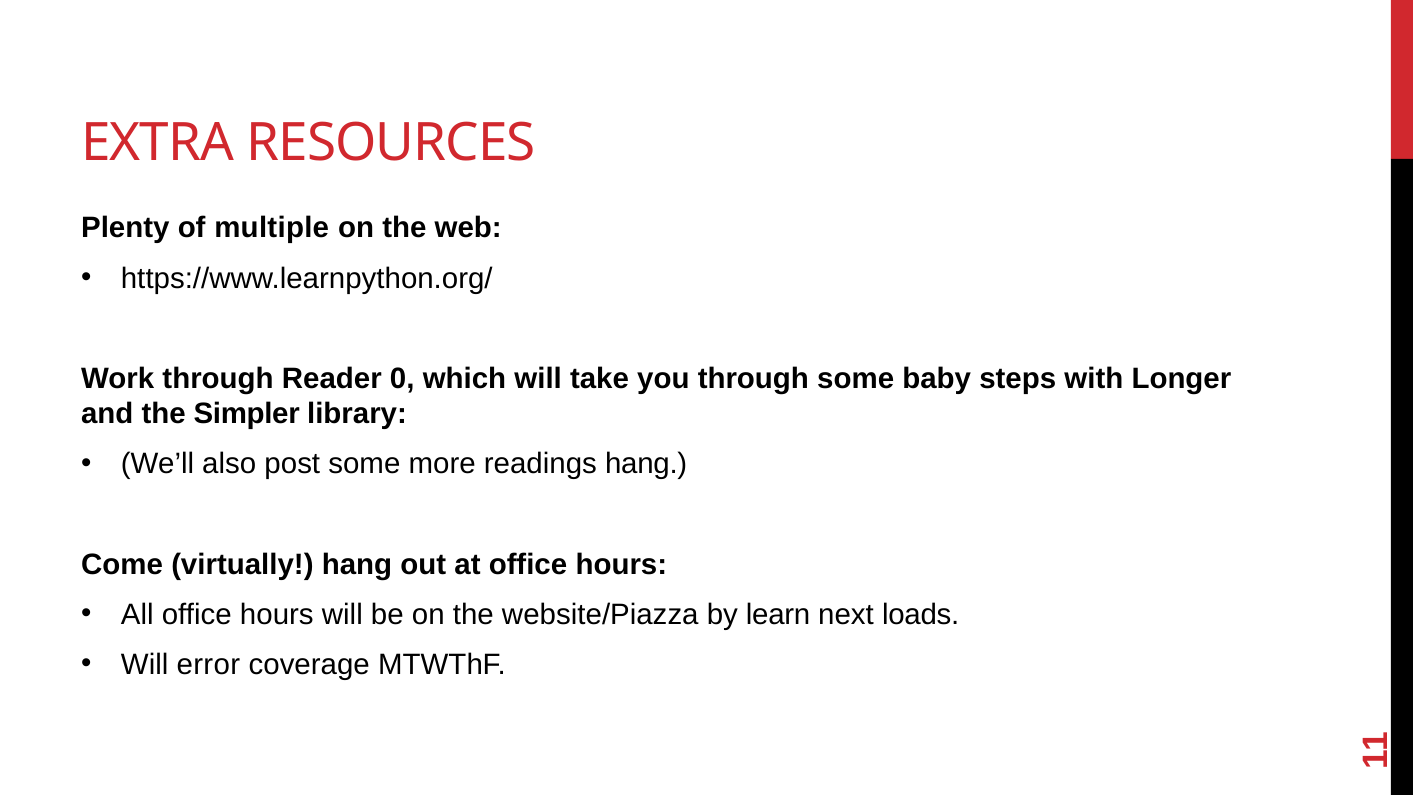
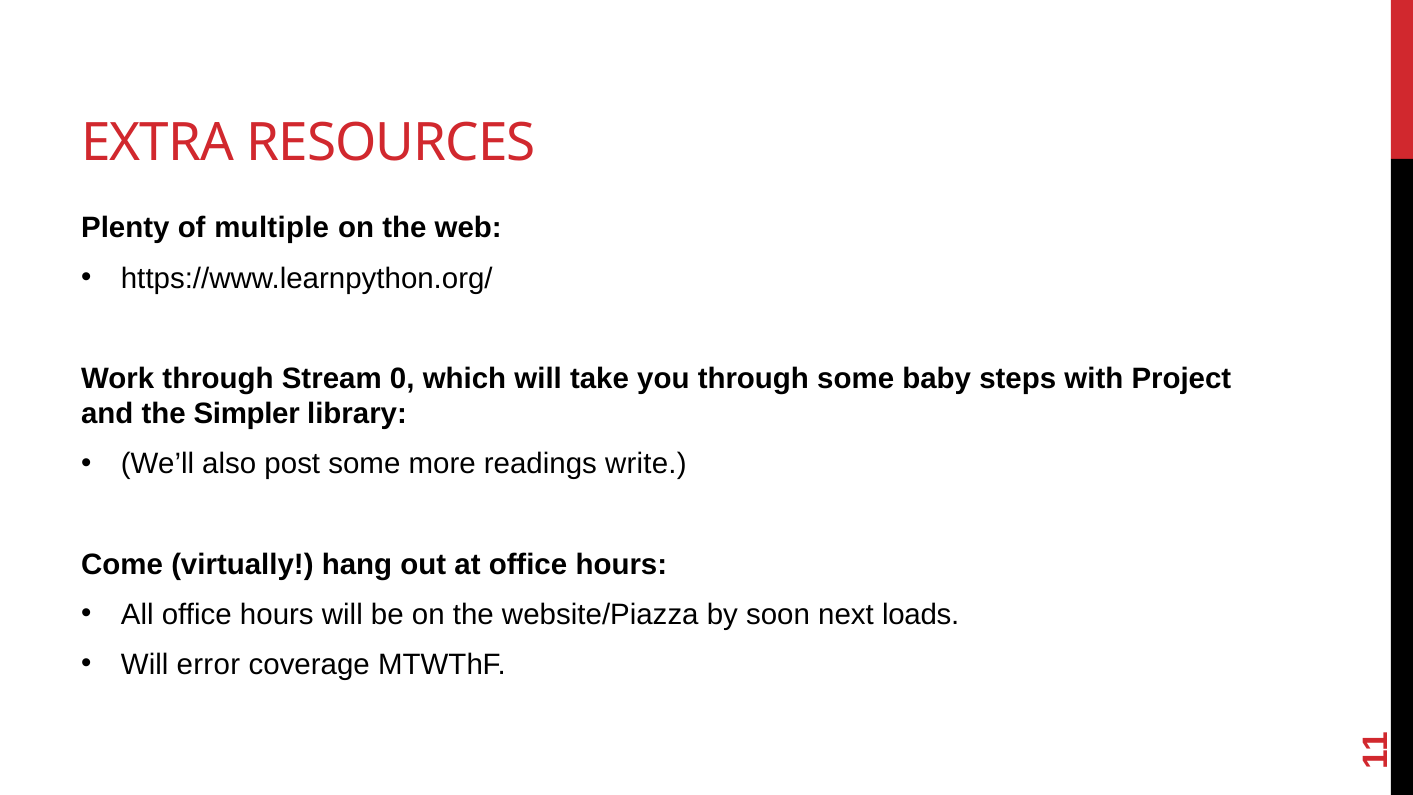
Reader: Reader -> Stream
Longer: Longer -> Project
readings hang: hang -> write
learn: learn -> soon
